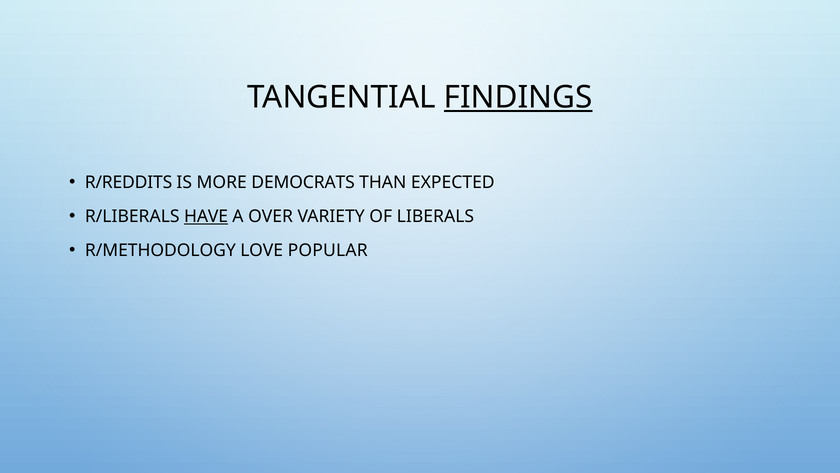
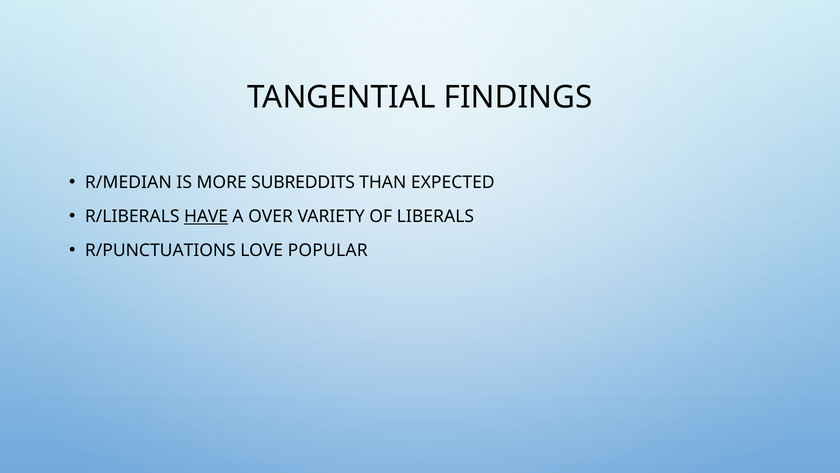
FINDINGS underline: present -> none
R/REDDITS: R/REDDITS -> R/MEDIAN
DEMOCRATS: DEMOCRATS -> SUBREDDITS
R/METHODOLOGY: R/METHODOLOGY -> R/PUNCTUATIONS
